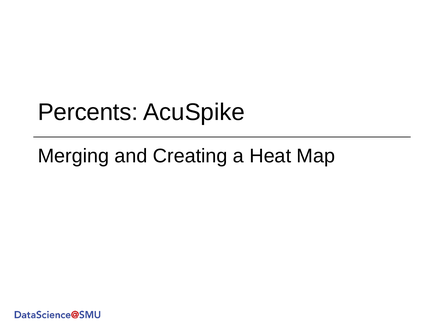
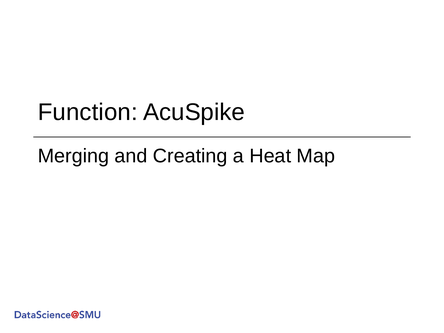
Percents: Percents -> Function
